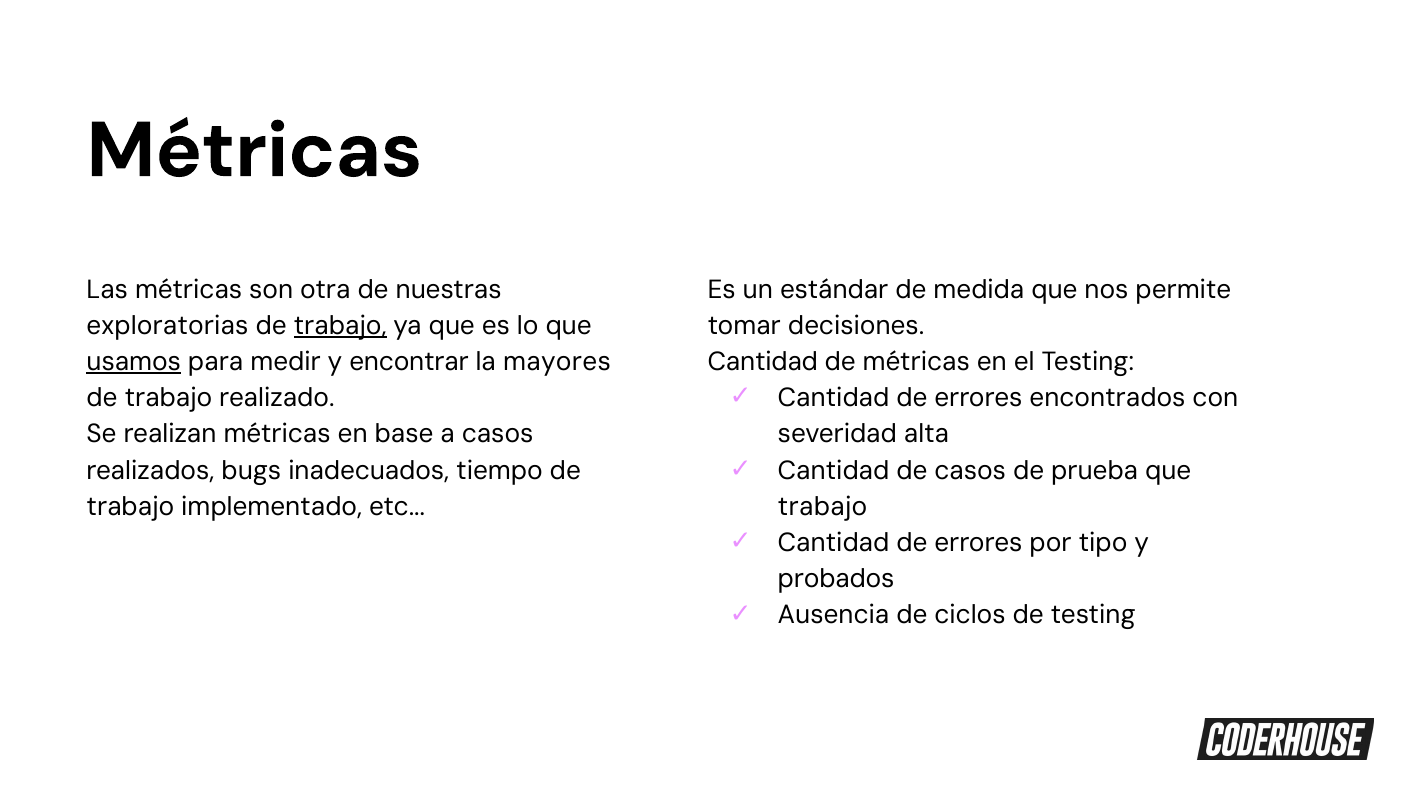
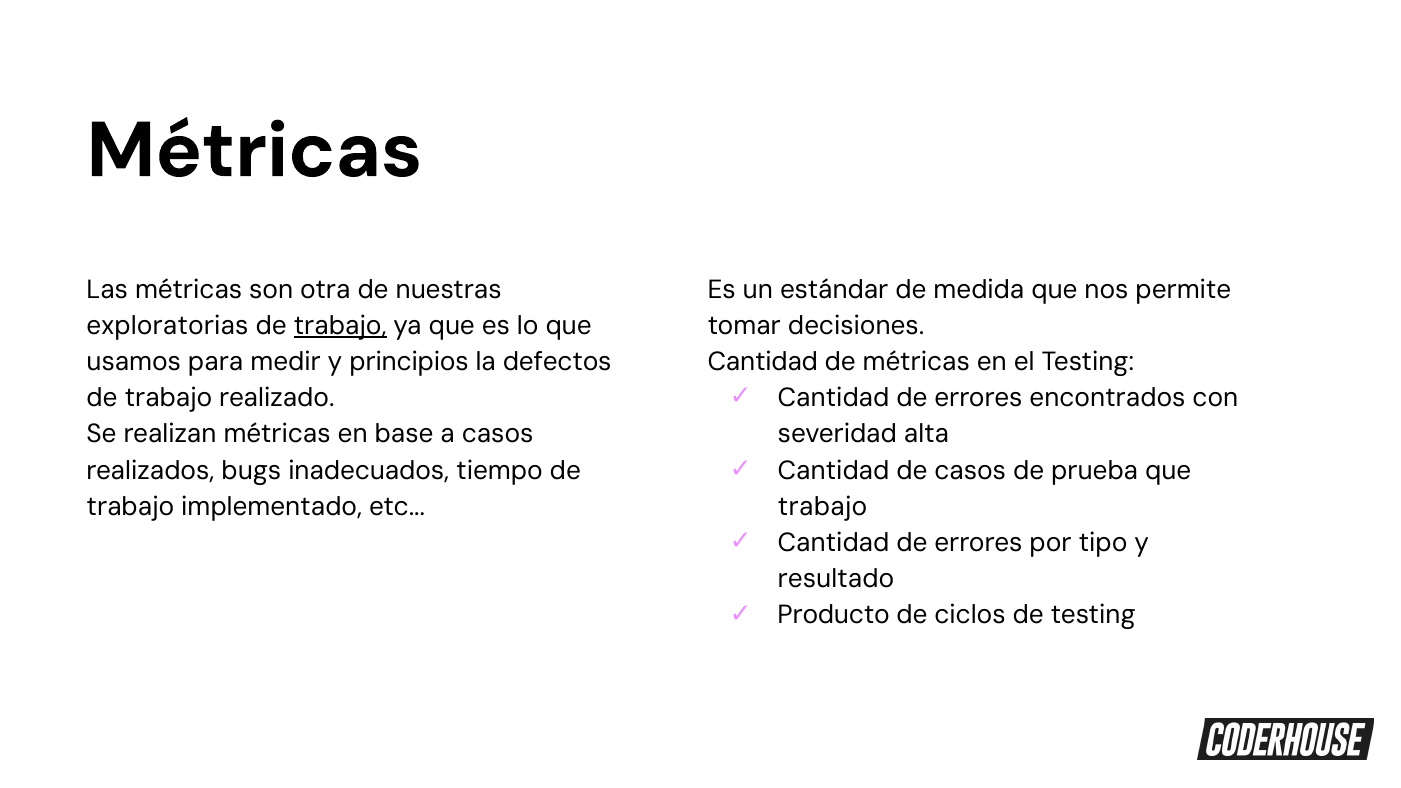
usamos underline: present -> none
encontrar: encontrar -> principios
mayores: mayores -> defectos
probados: probados -> resultado
Ausencia: Ausencia -> Producto
